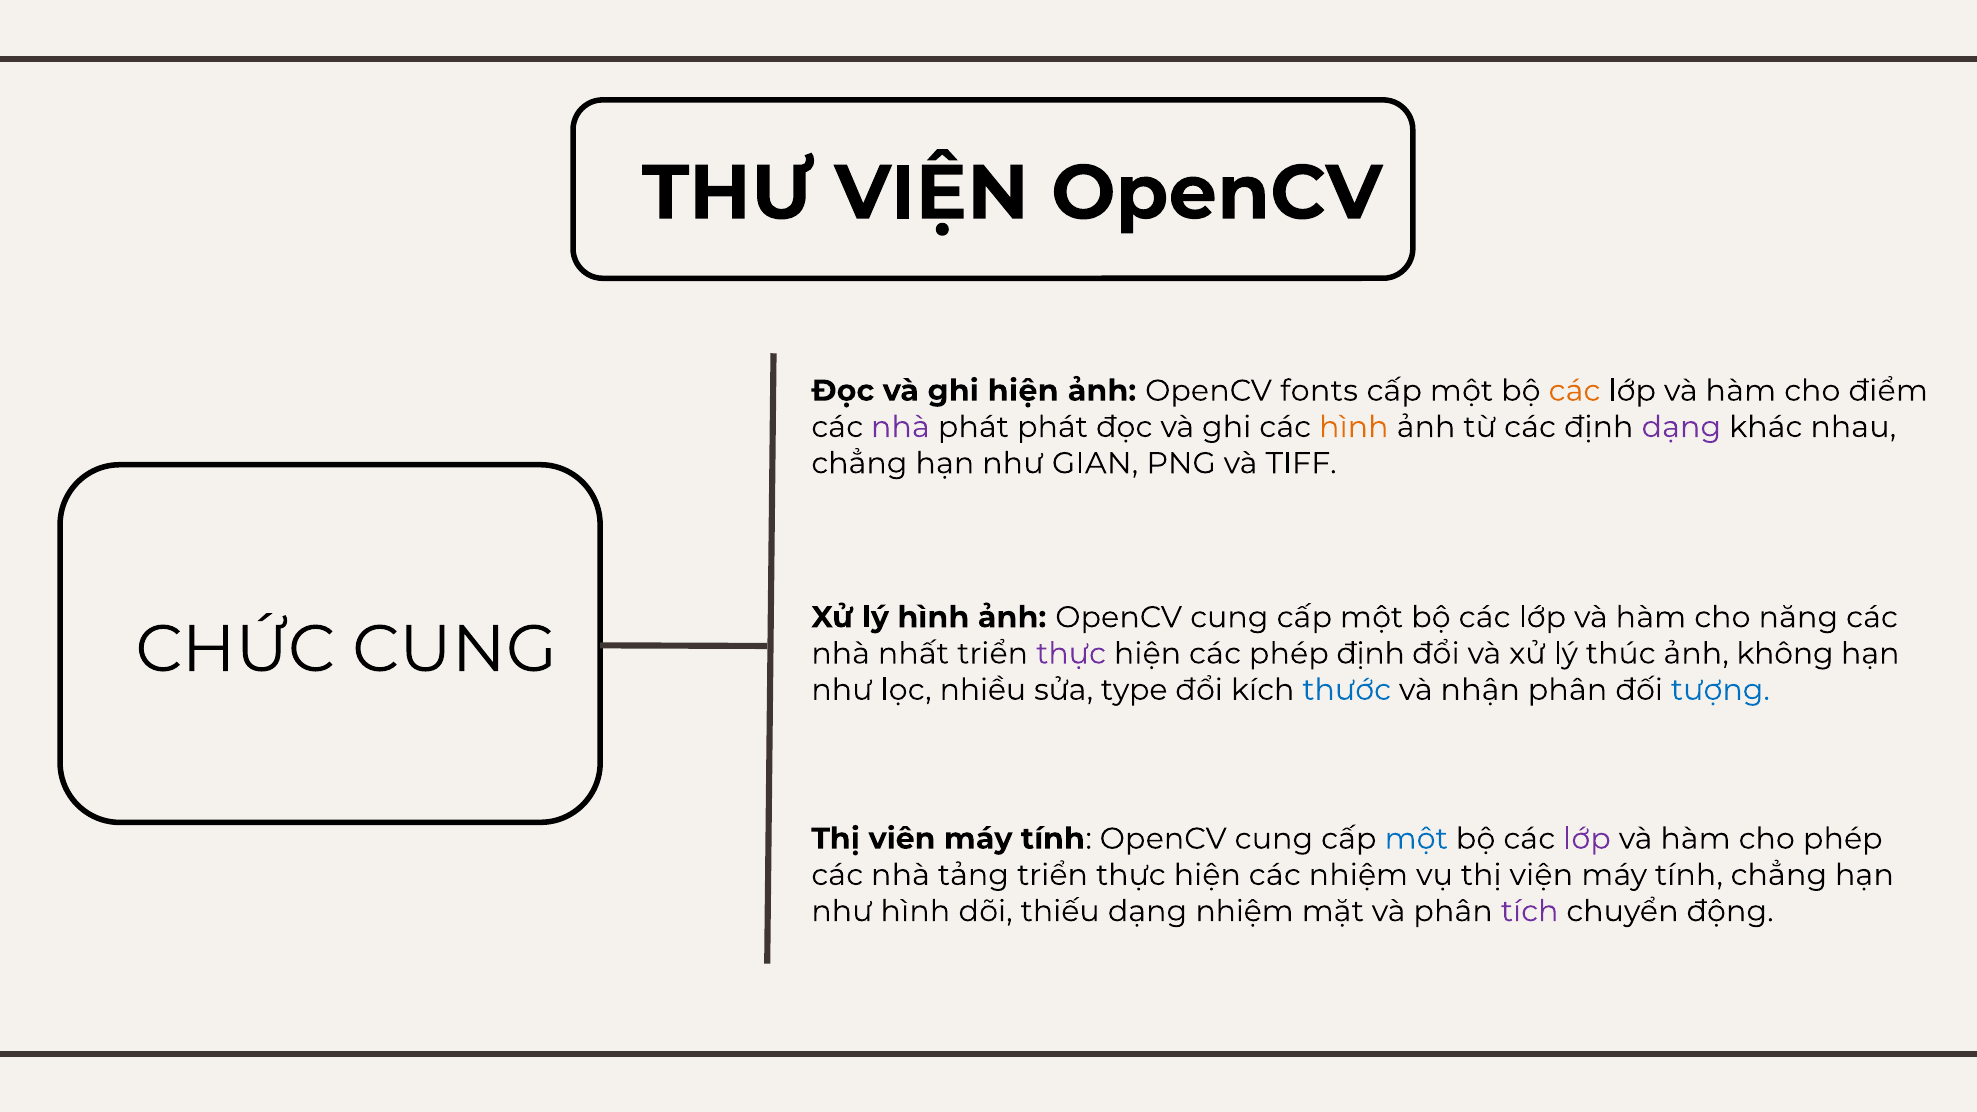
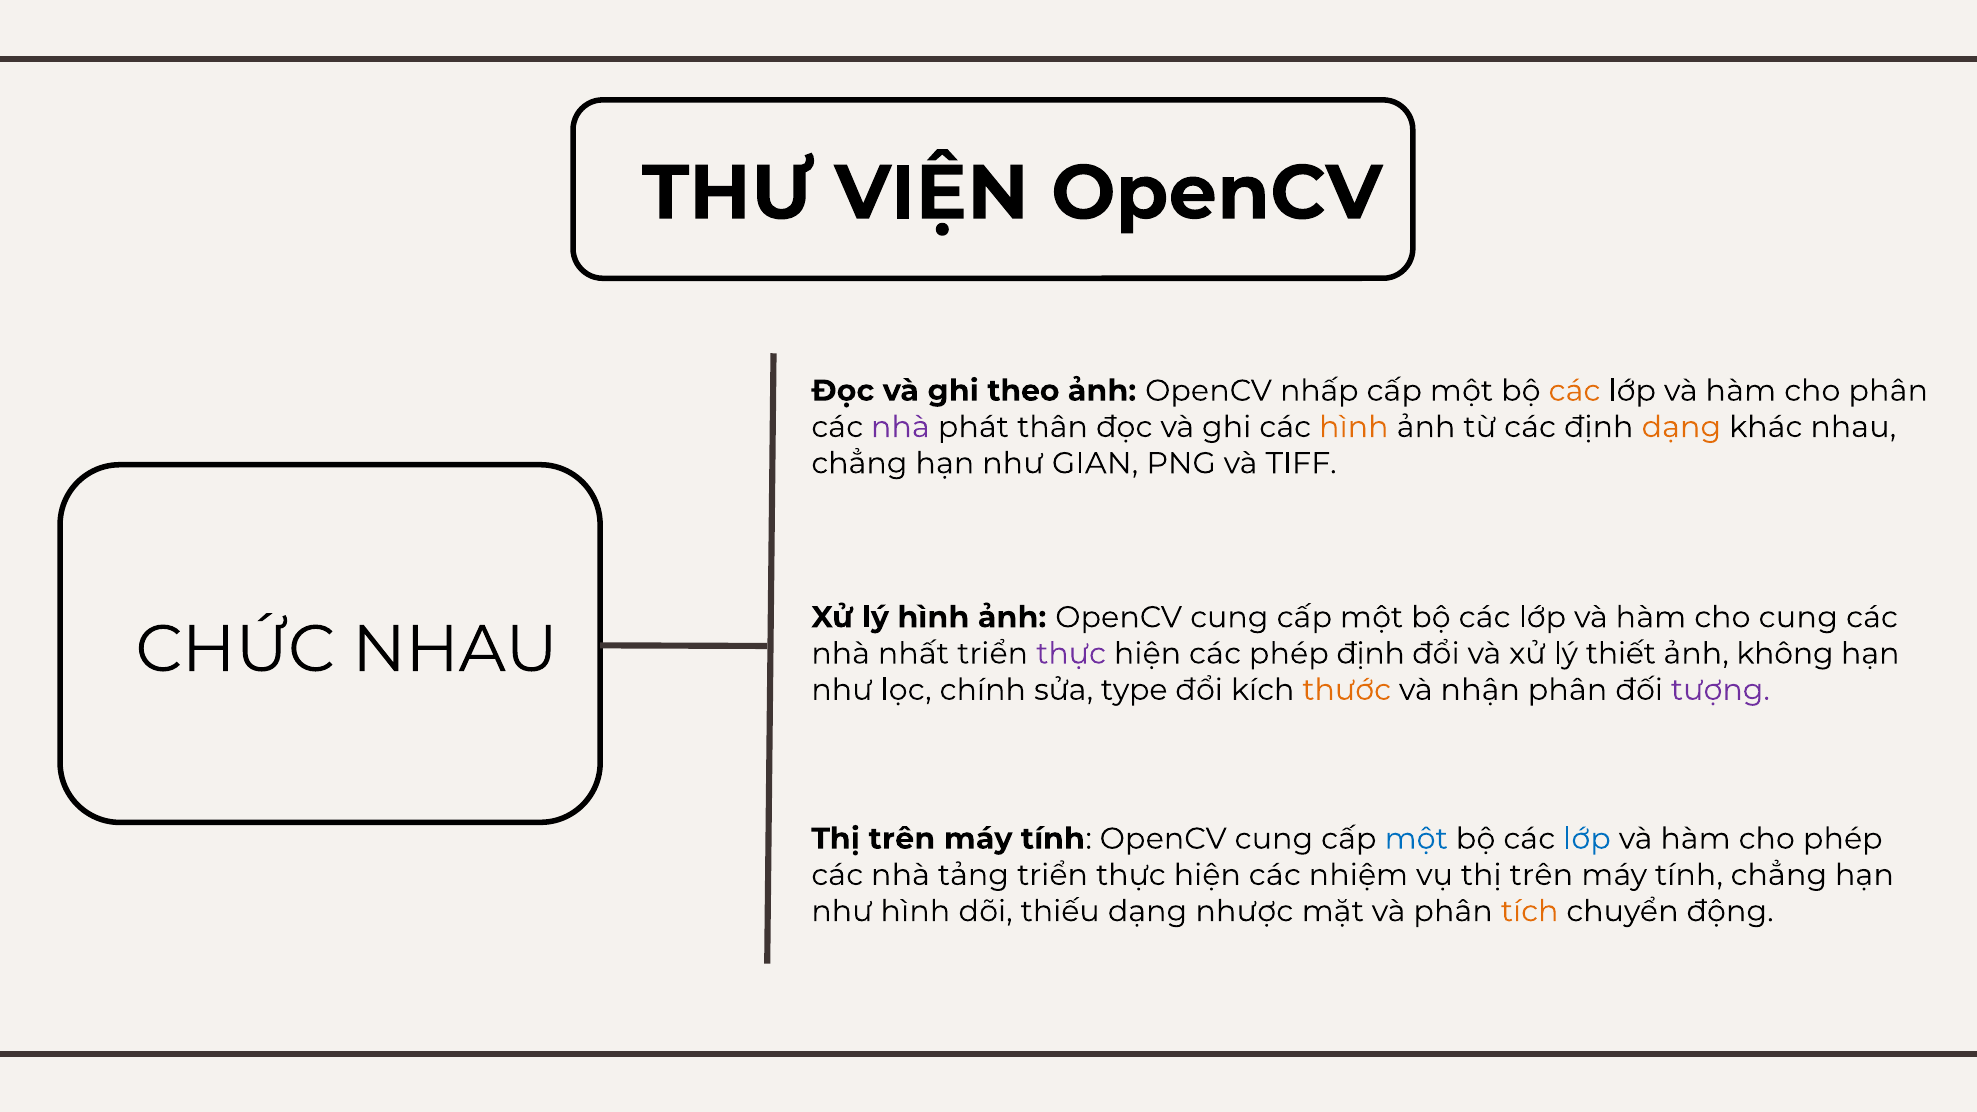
ghi hiện: hiện -> theo
fonts: fonts -> nhấp
cho điểm: điểm -> phân
phát phát: phát -> thân
dạng at (1681, 427) colour: purple -> orange
cho năng: năng -> cung
CHỨC CUNG: CUNG -> NHAU
thúc: thúc -> thiết
nhiều: nhiều -> chính
thước colour: blue -> orange
tượng colour: blue -> purple
viên at (902, 839): viên -> trên
lớp at (1587, 839) colour: purple -> blue
vụ thị viện: viện -> trên
dạng nhiệm: nhiệm -> nhược
tích colour: purple -> orange
